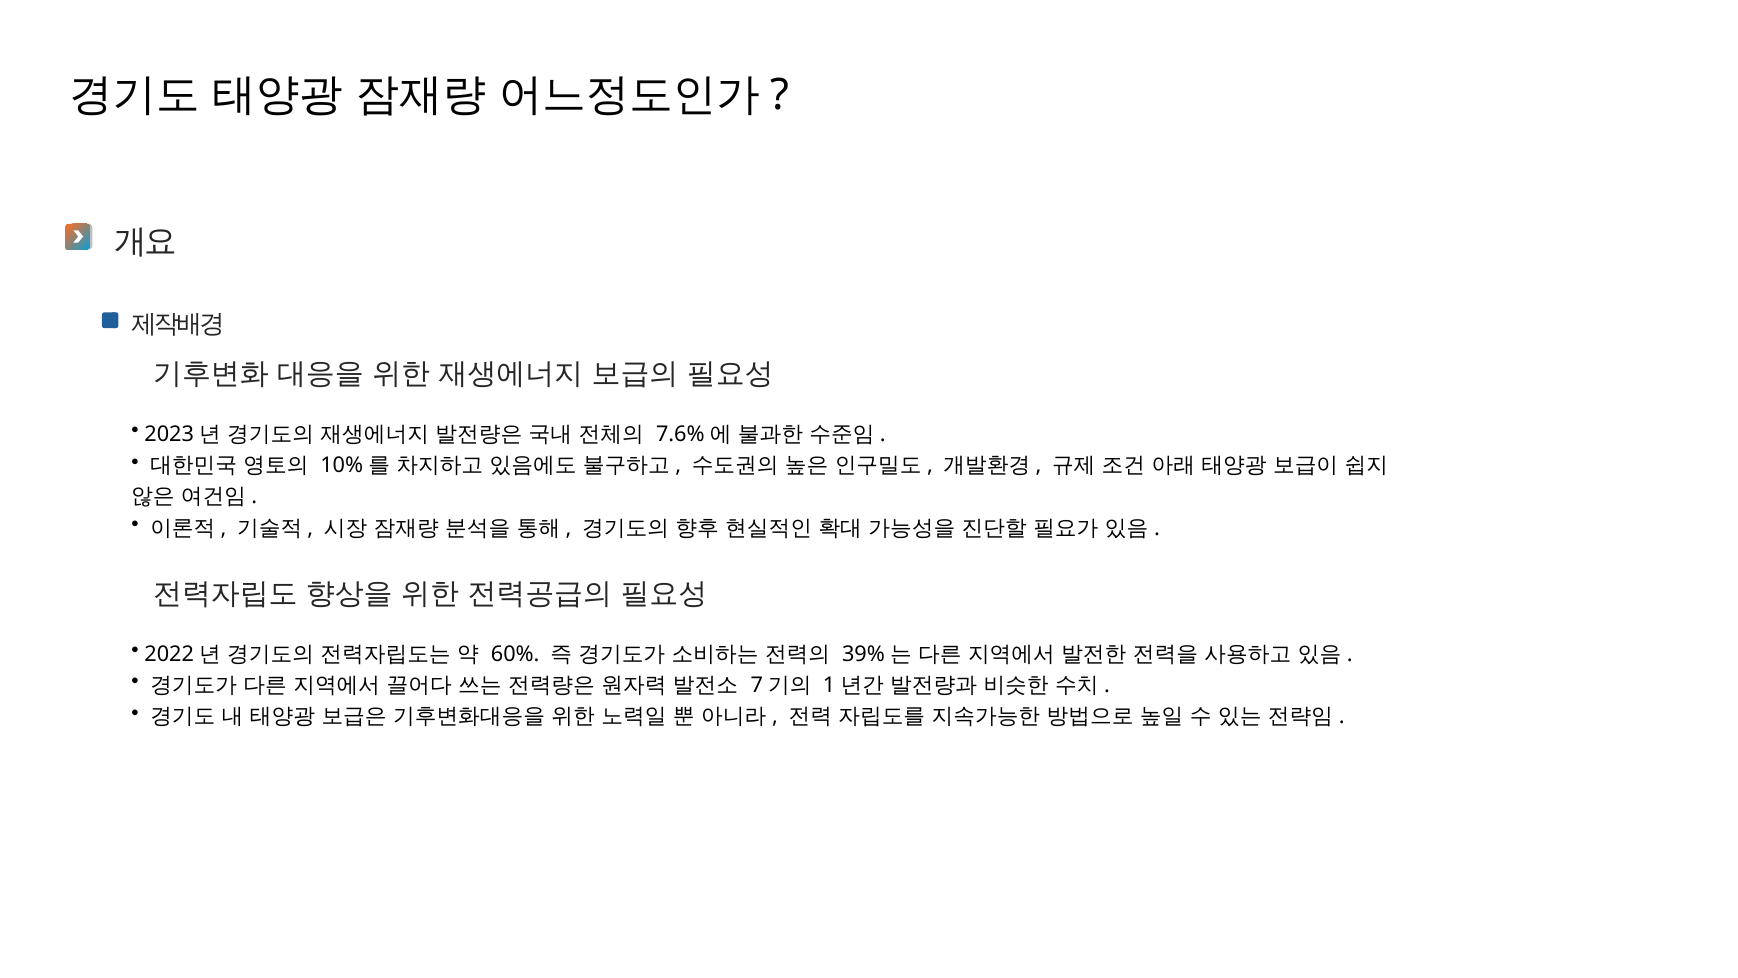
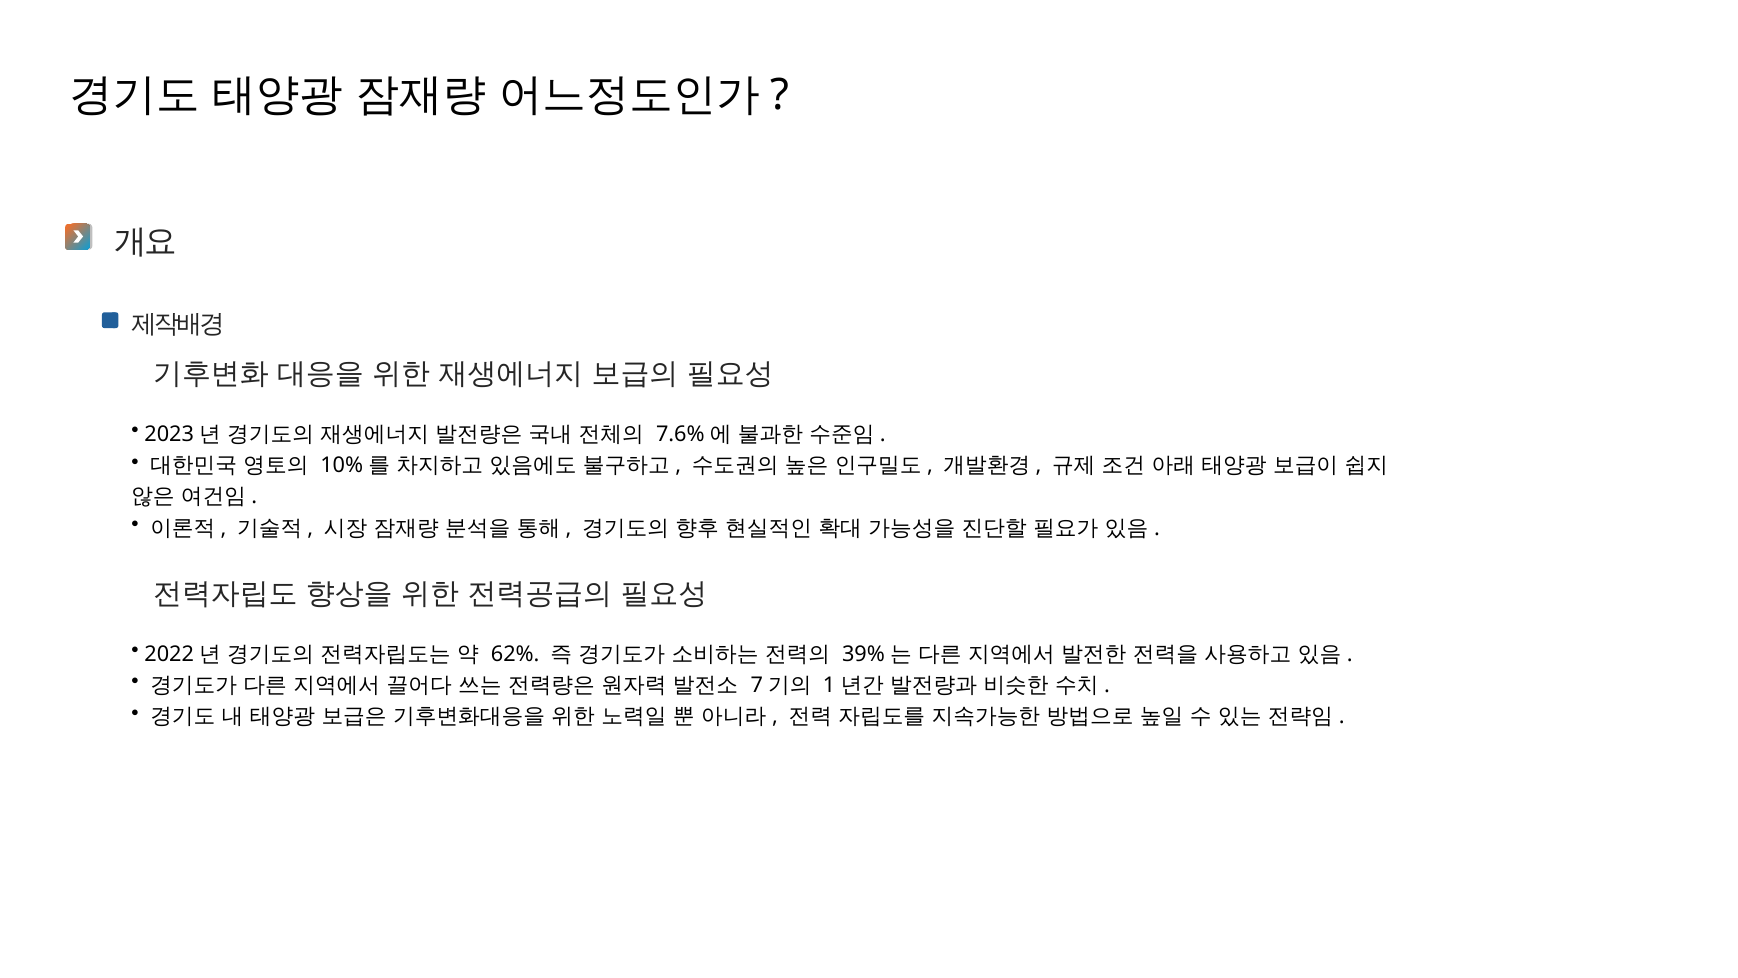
60%: 60% -> 62%
